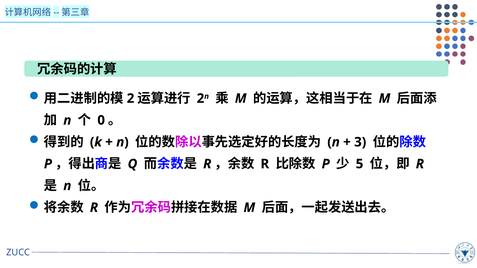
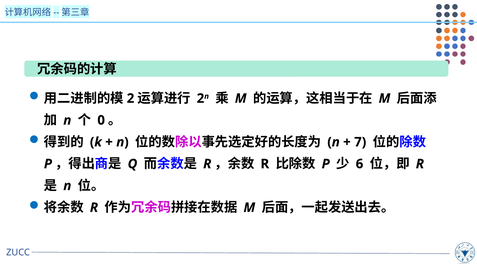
3: 3 -> 7
5: 5 -> 6
